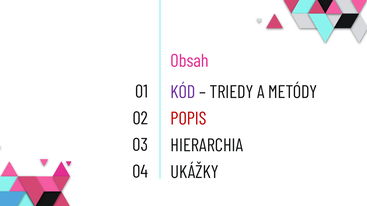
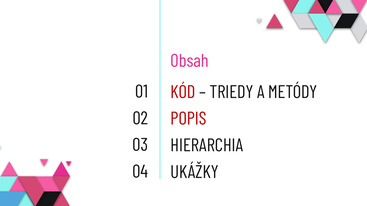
KÓD colour: purple -> red
